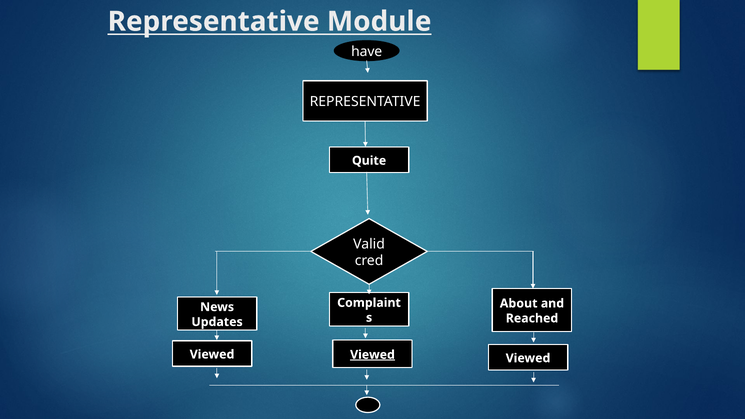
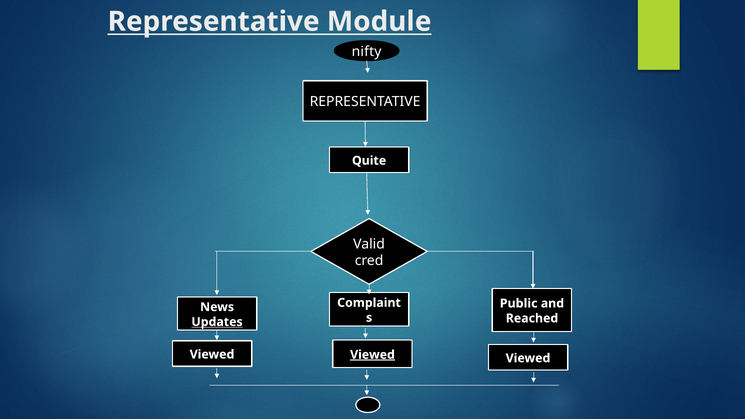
have: have -> nifty
About: About -> Public
Updates underline: none -> present
